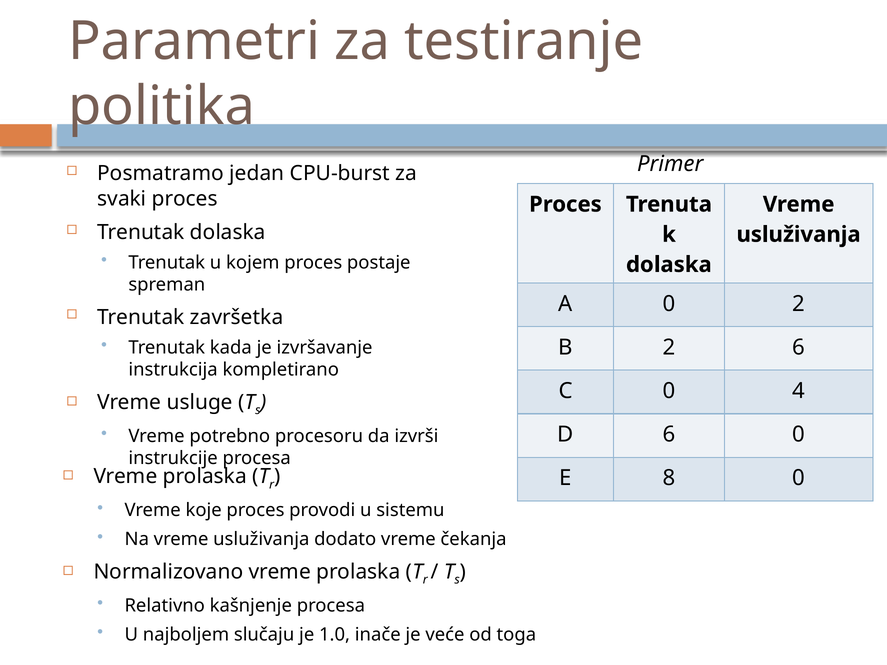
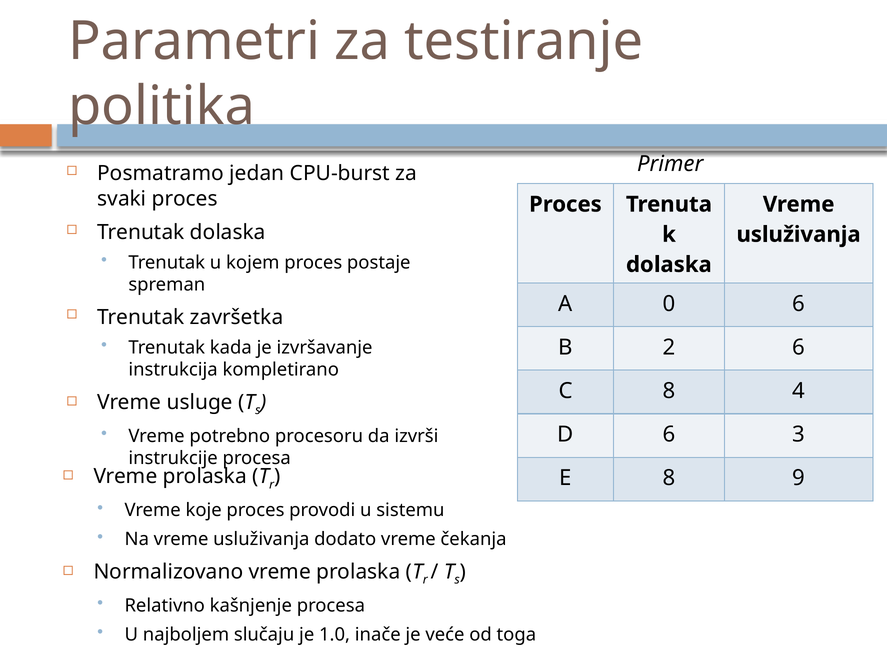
0 2: 2 -> 6
C 0: 0 -> 8
6 0: 0 -> 3
8 0: 0 -> 9
